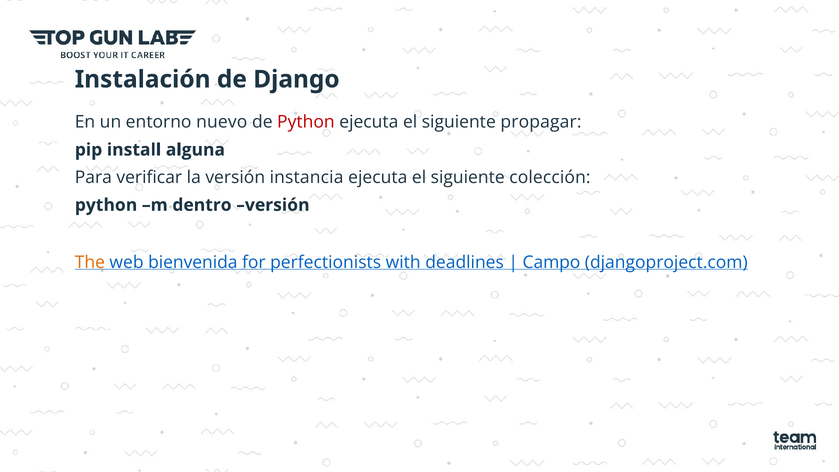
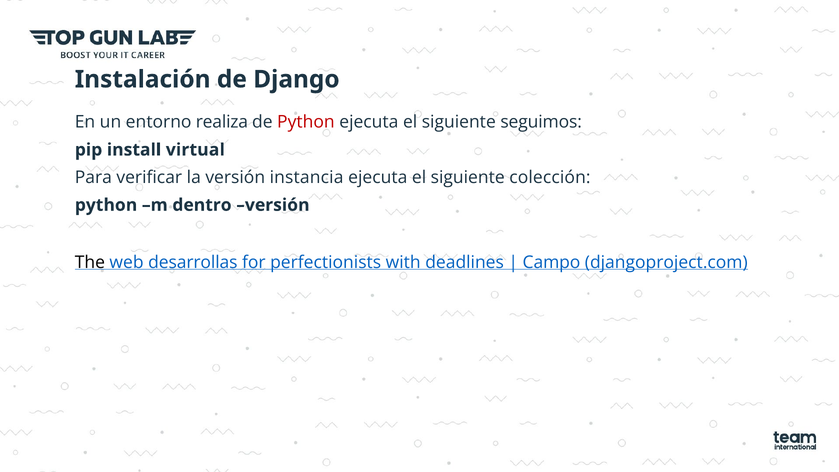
nuevo: nuevo -> realiza
propagar: propagar -> seguimos
alguna: alguna -> virtual
The colour: orange -> black
bienvenida: bienvenida -> desarrollas
